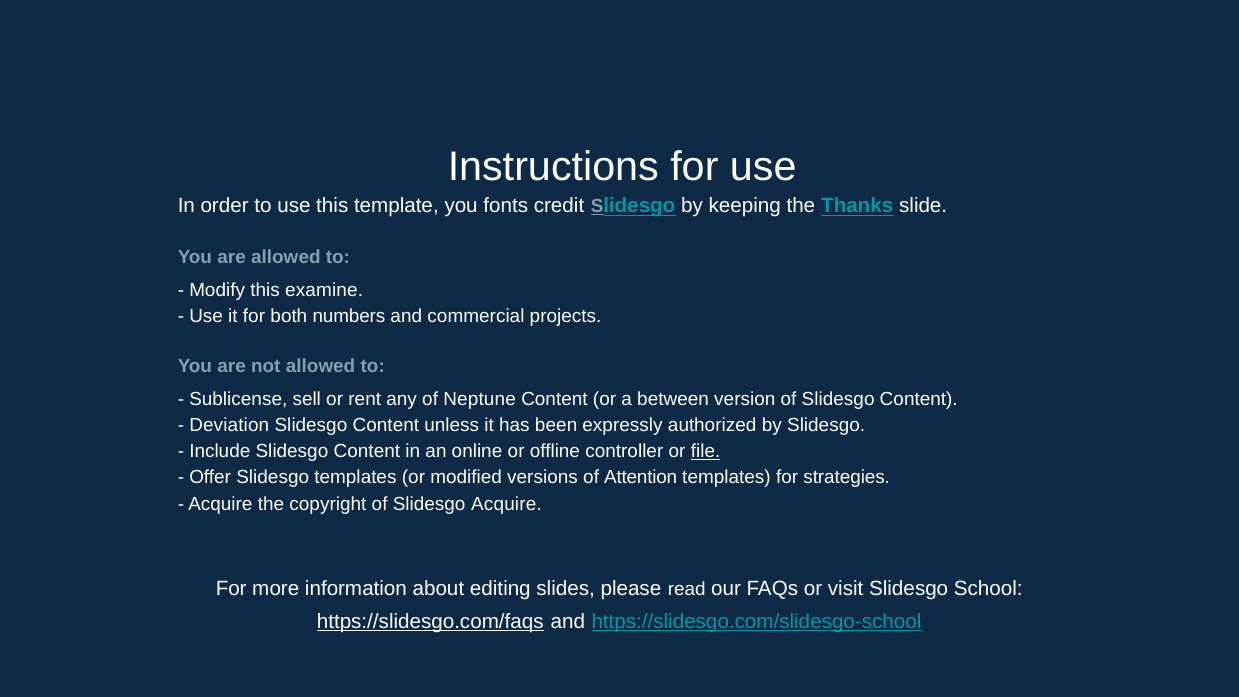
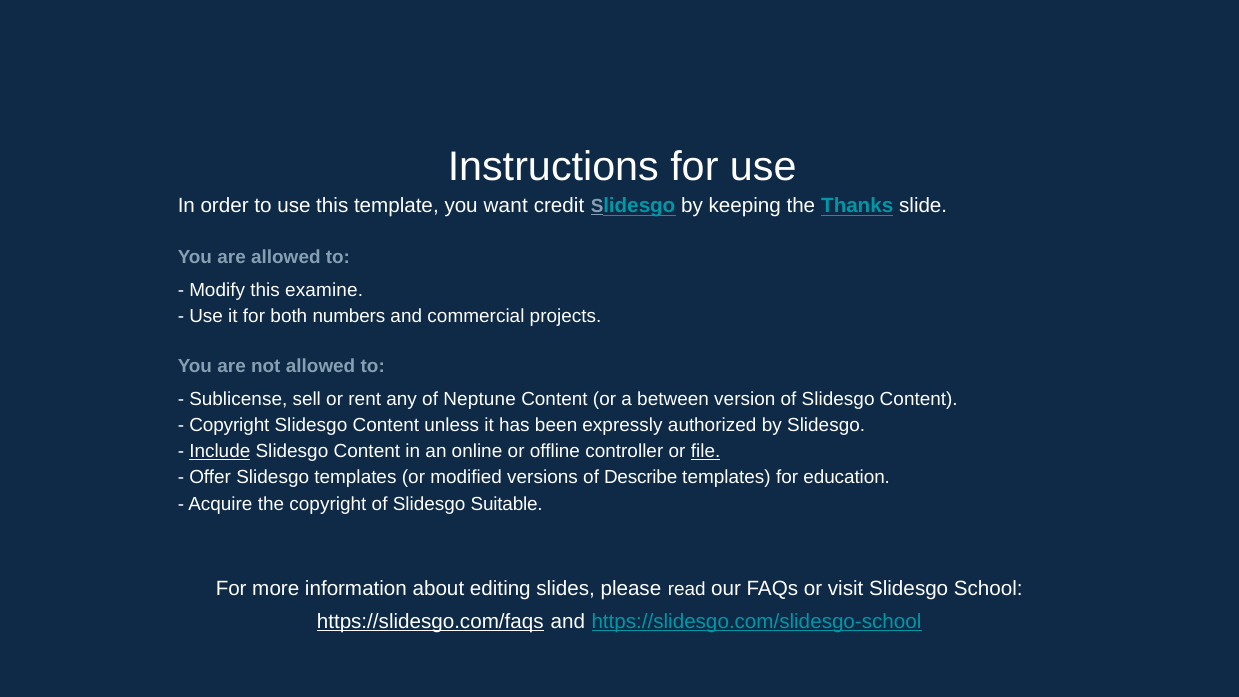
fonts: fonts -> want
Deviation at (229, 426): Deviation -> Copyright
Include underline: none -> present
Attention: Attention -> Describe
strategies: strategies -> education
Slidesgo Acquire: Acquire -> Suitable
